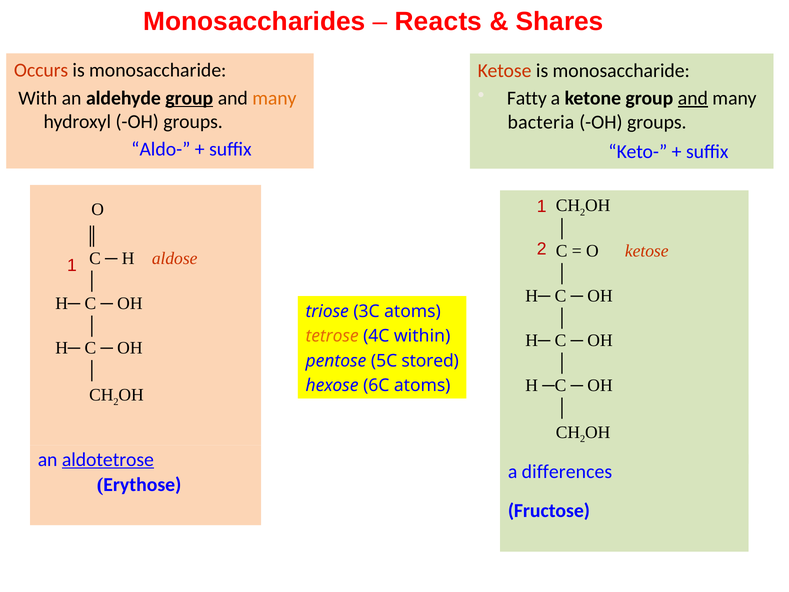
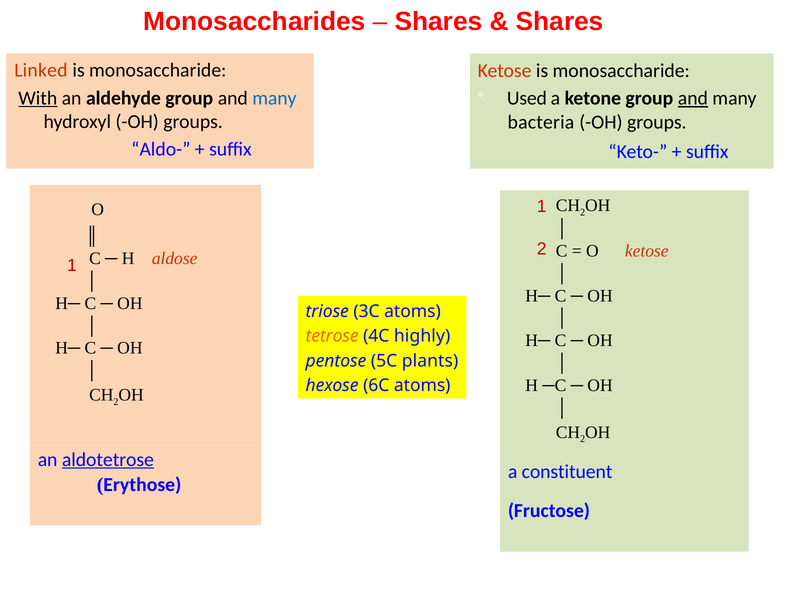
Reacts at (438, 21): Reacts -> Shares
Occurs: Occurs -> Linked
Fatty: Fatty -> Used
With underline: none -> present
group at (189, 98) underline: present -> none
many at (274, 98) colour: orange -> blue
within: within -> highly
stored: stored -> plants
differences: differences -> constituent
